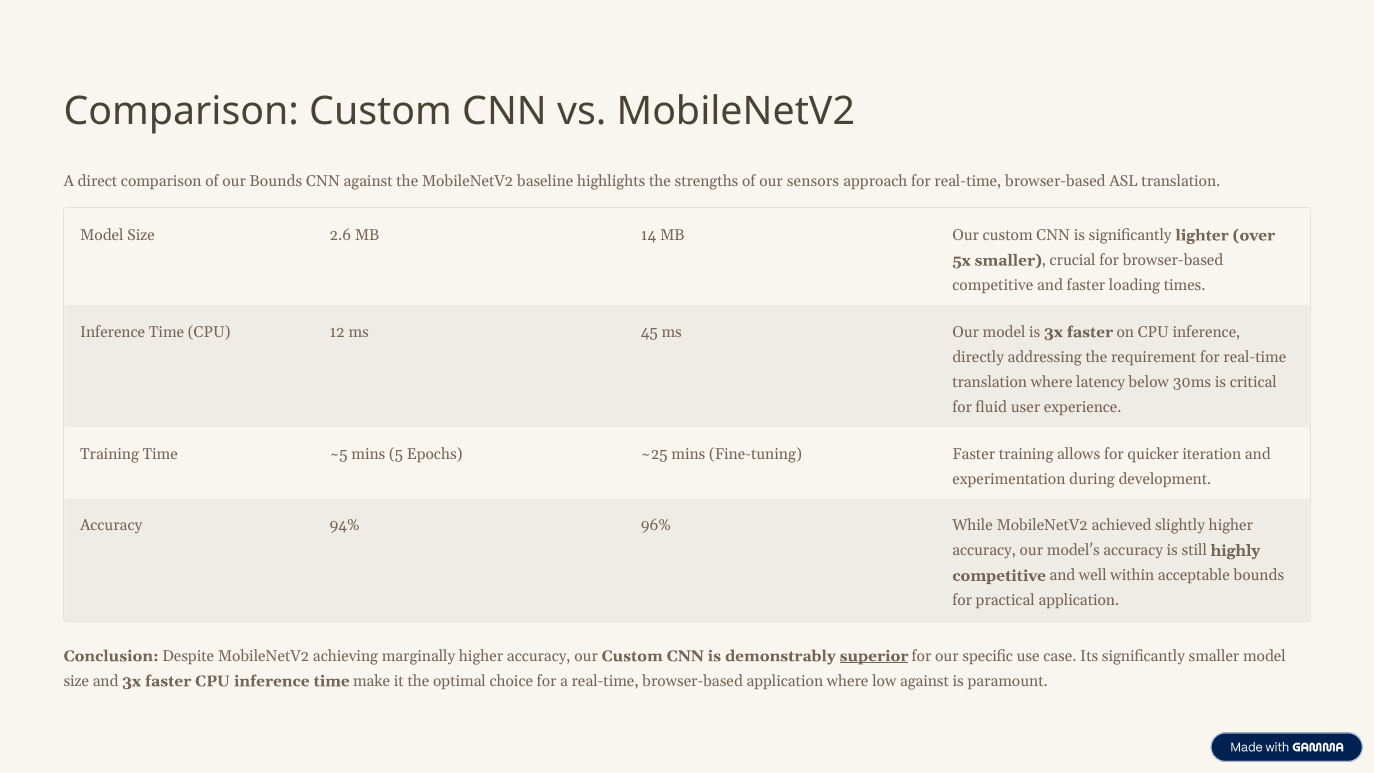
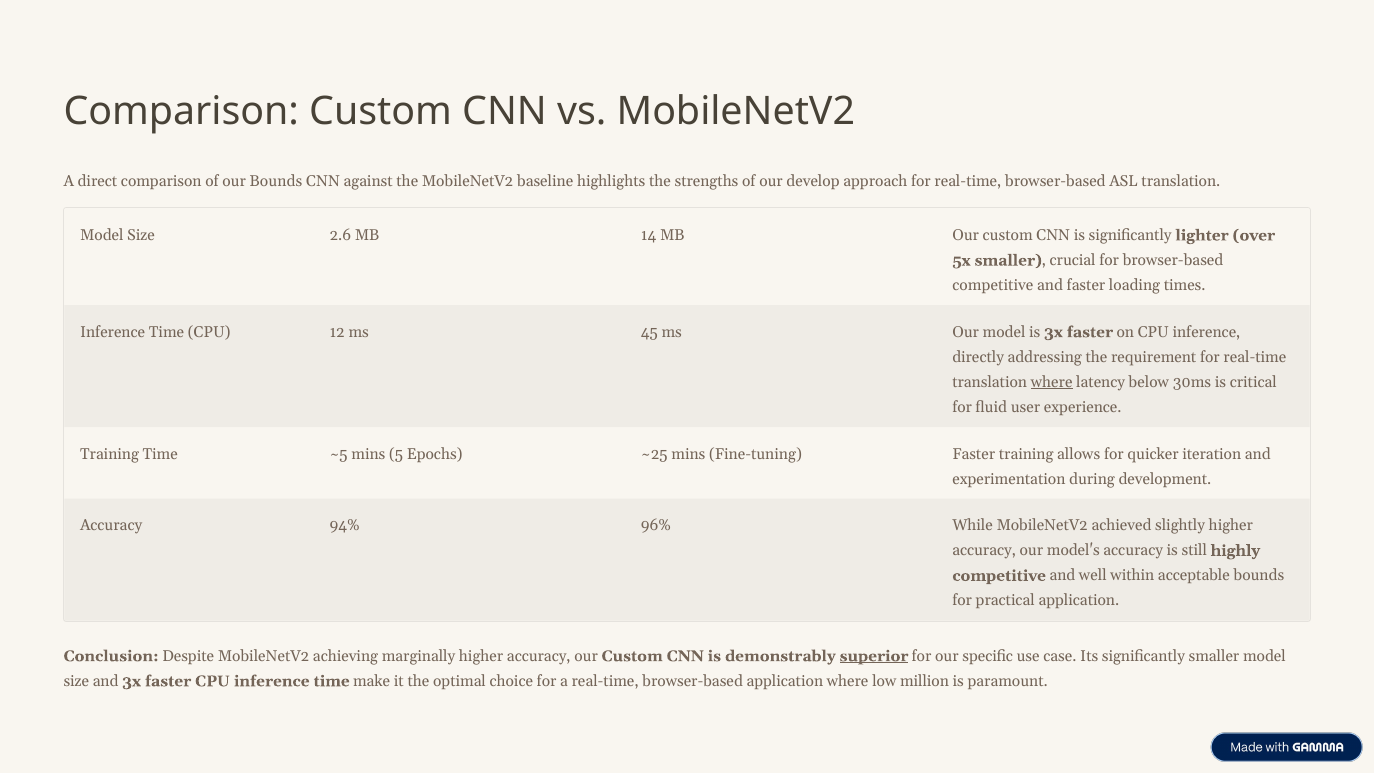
sensors: sensors -> develop
where at (1052, 382) underline: none -> present
low against: against -> million
